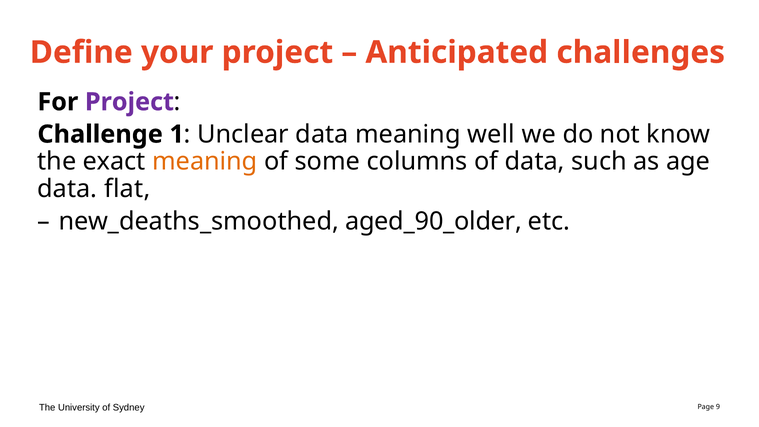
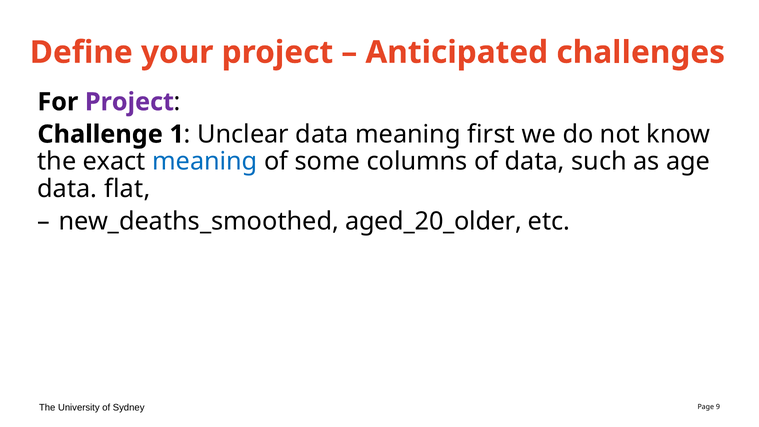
well: well -> first
meaning at (205, 162) colour: orange -> blue
aged_90_older: aged_90_older -> aged_20_older
